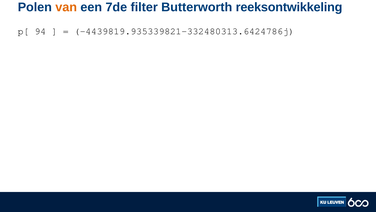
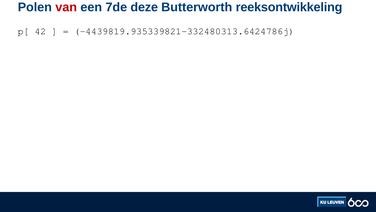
van colour: orange -> red
filter: filter -> deze
94: 94 -> 42
